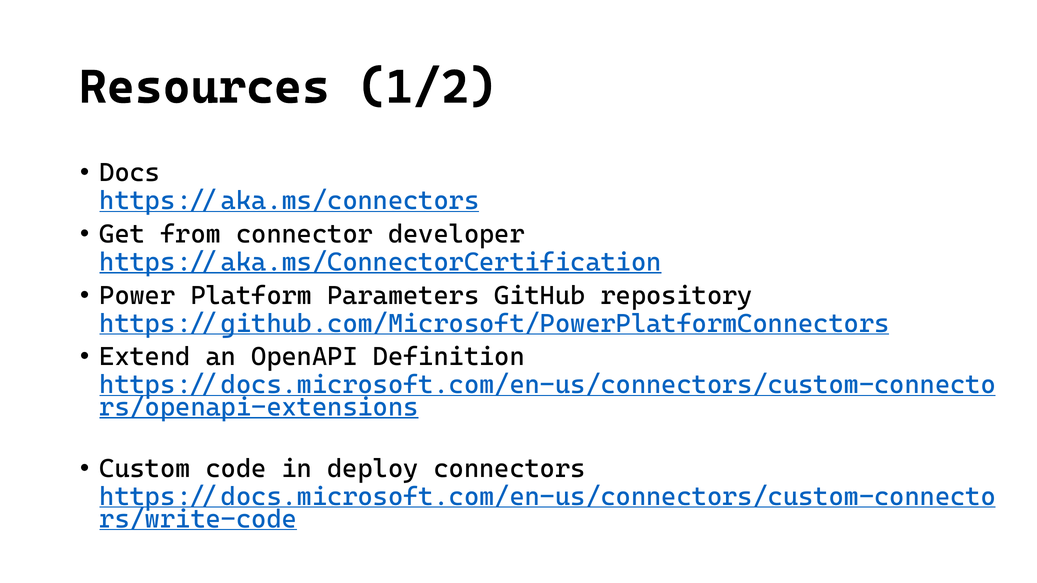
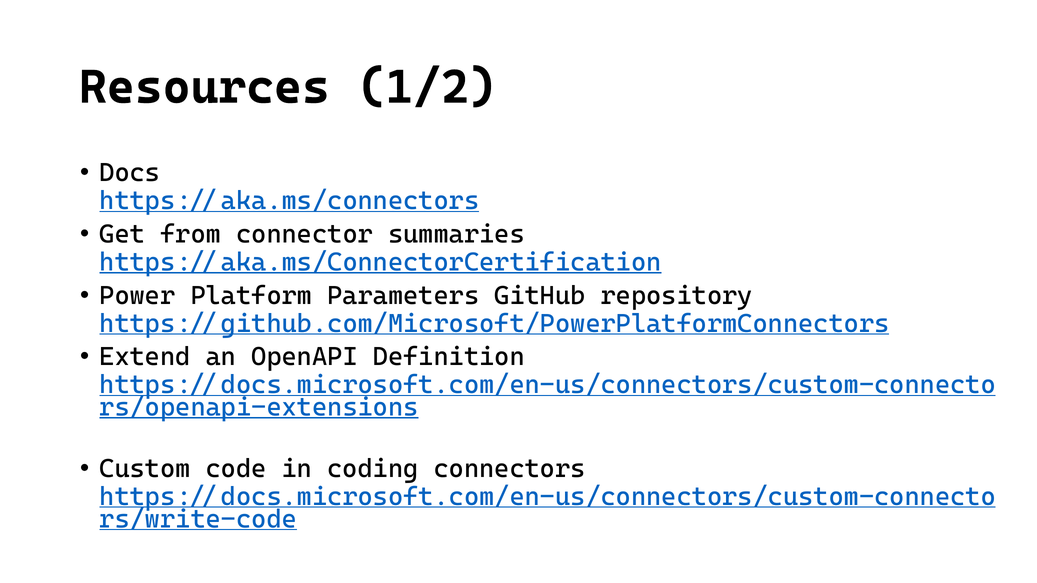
developer: developer -> summaries
deploy: deploy -> coding
